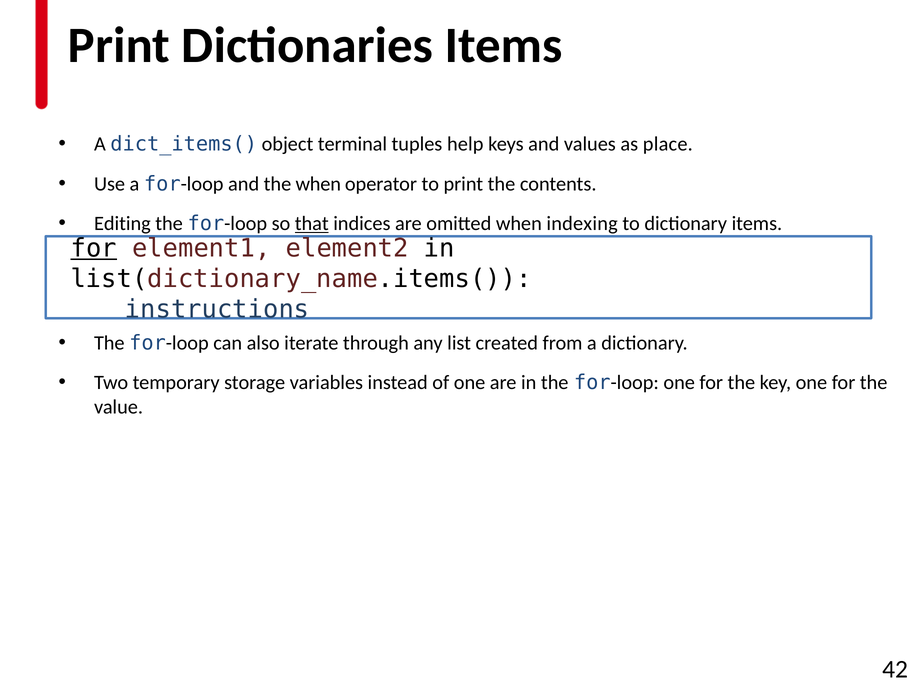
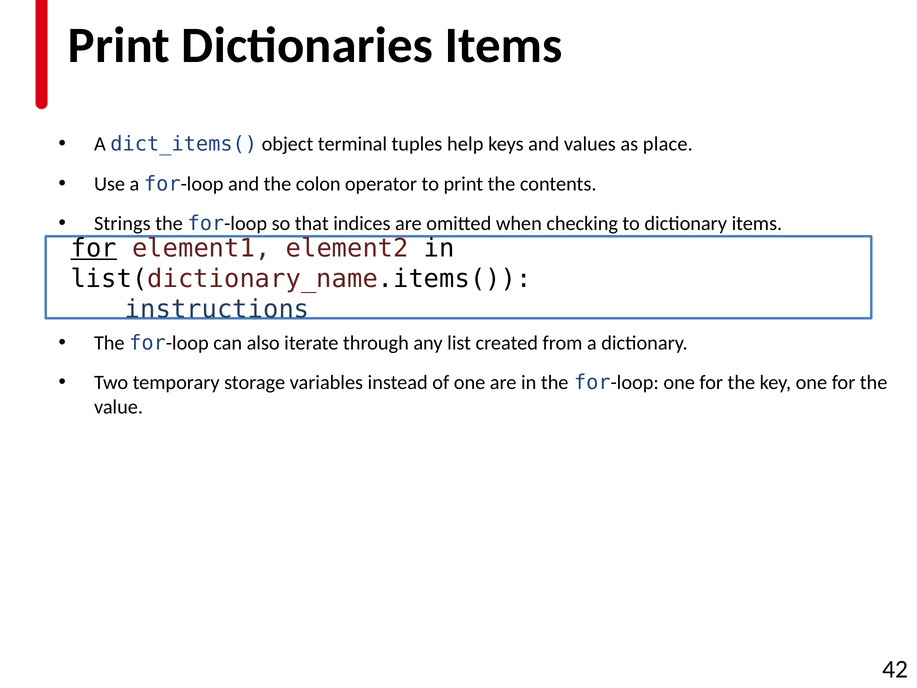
the when: when -> colon
Editing: Editing -> Strings
that underline: present -> none
indexing: indexing -> checking
